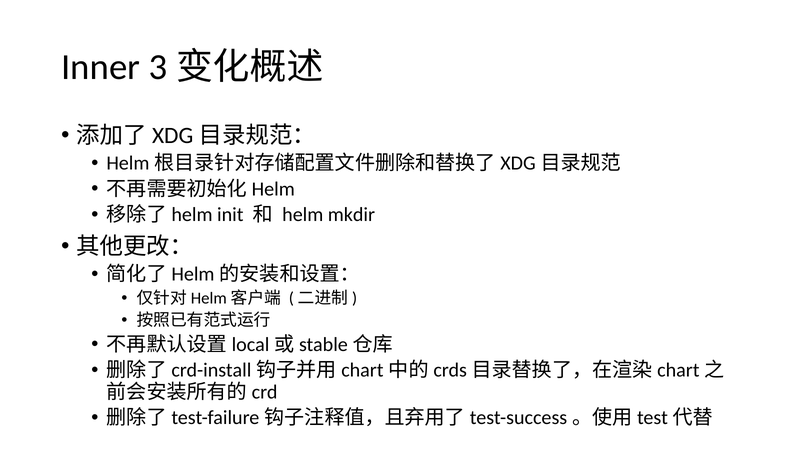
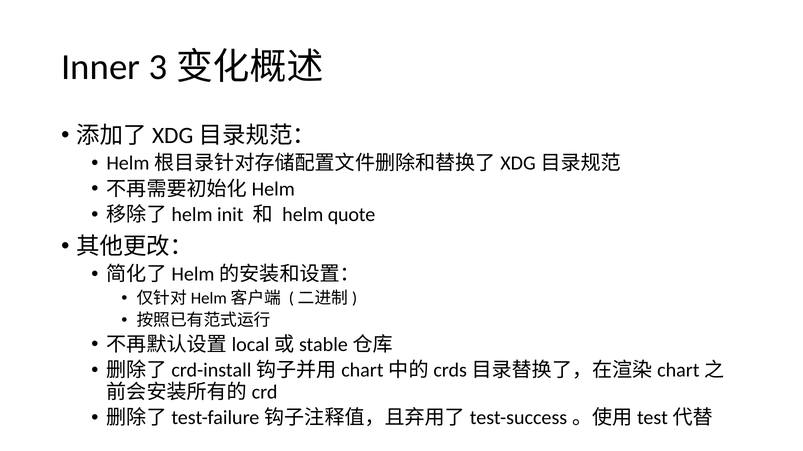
mkdir: mkdir -> quote
